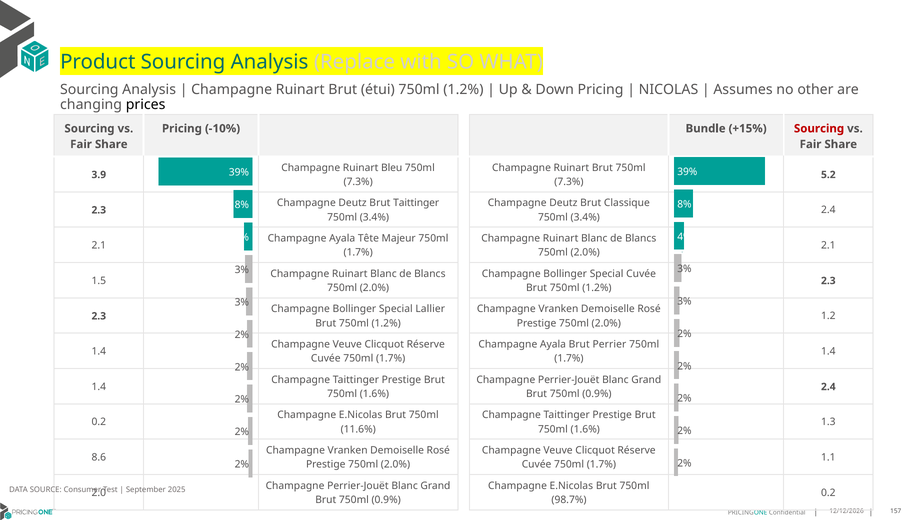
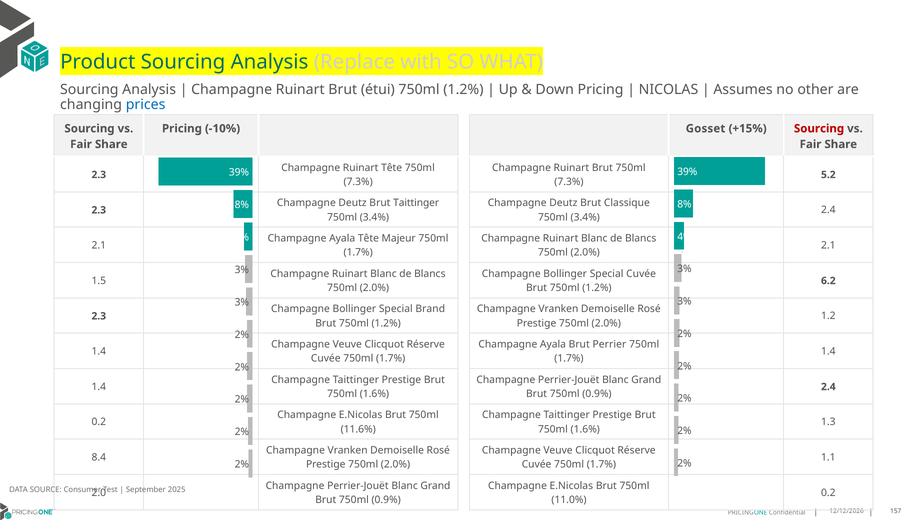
prices colour: black -> blue
Bundle: Bundle -> Gosset
Ruinart Bleu: Bleu -> Tête
3.9 at (99, 175): 3.9 -> 2.3
2.3 at (828, 281): 2.3 -> 6.2
Lallier: Lallier -> Brand
8.6: 8.6 -> 8.4
98.7%: 98.7% -> 11.0%
